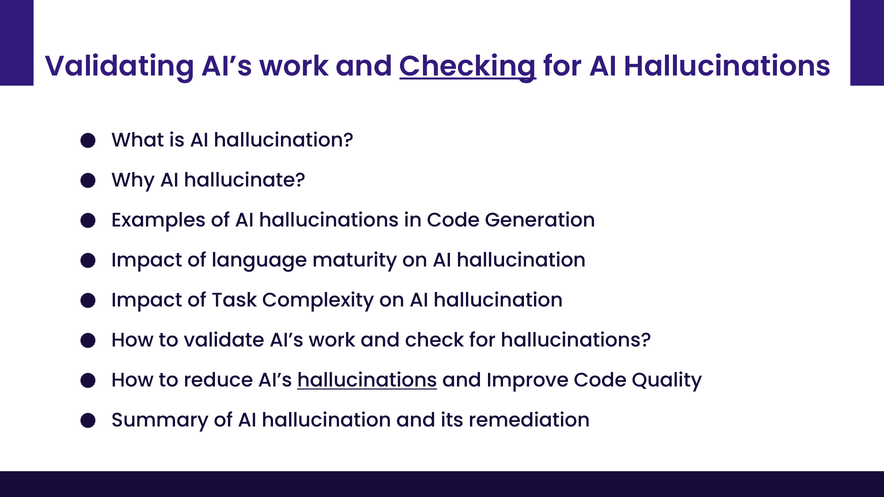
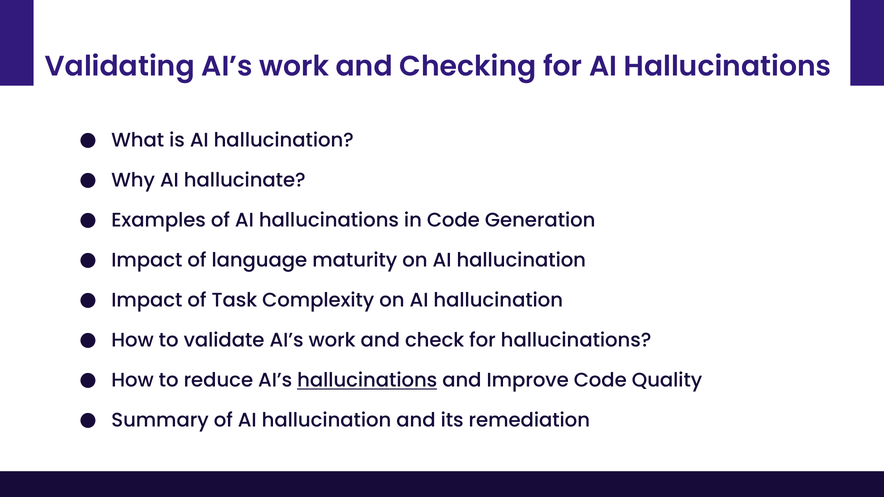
Checking underline: present -> none
